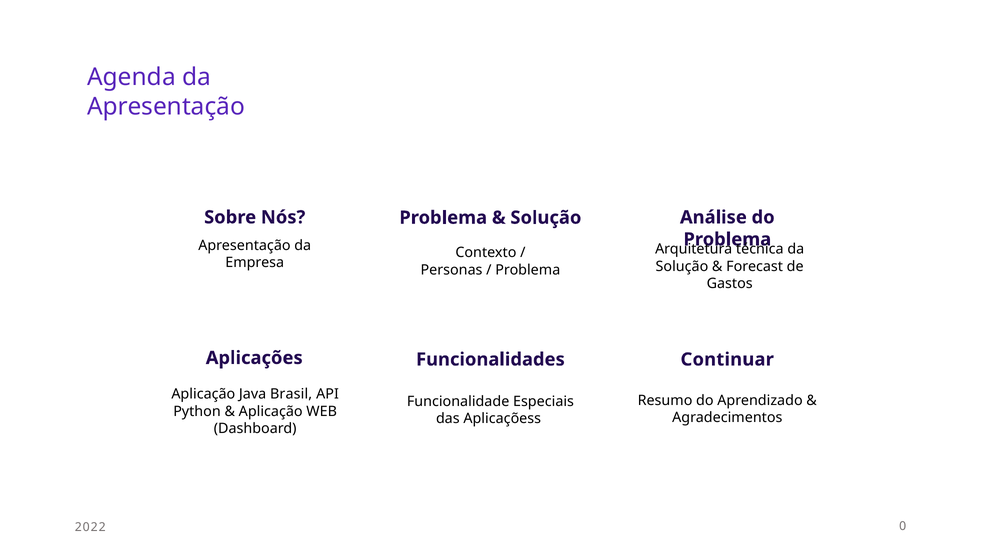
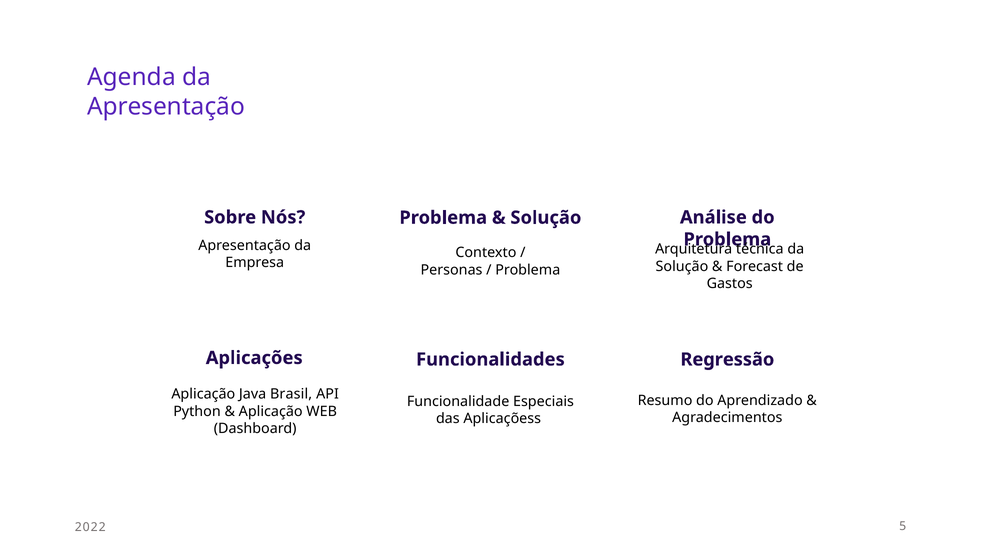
Continuar: Continuar -> Regressão
0: 0 -> 5
